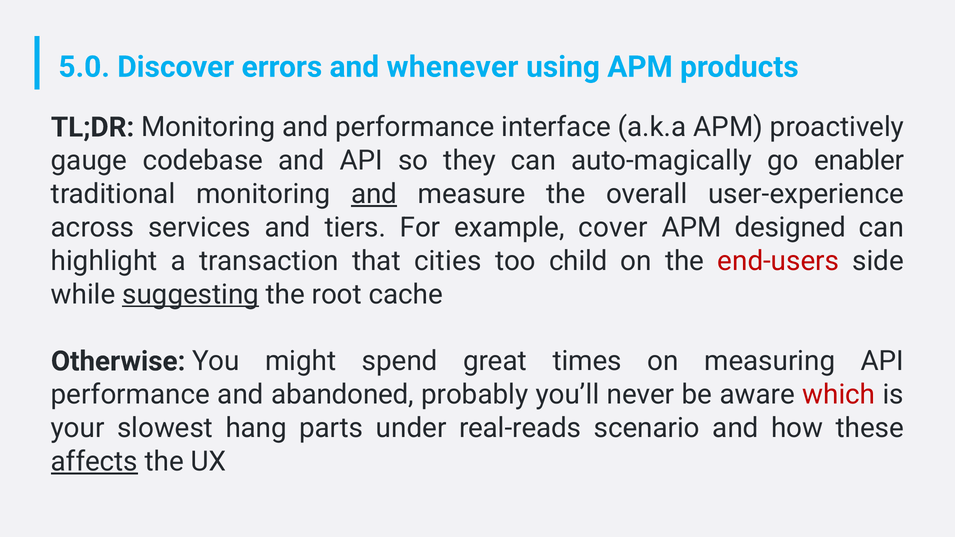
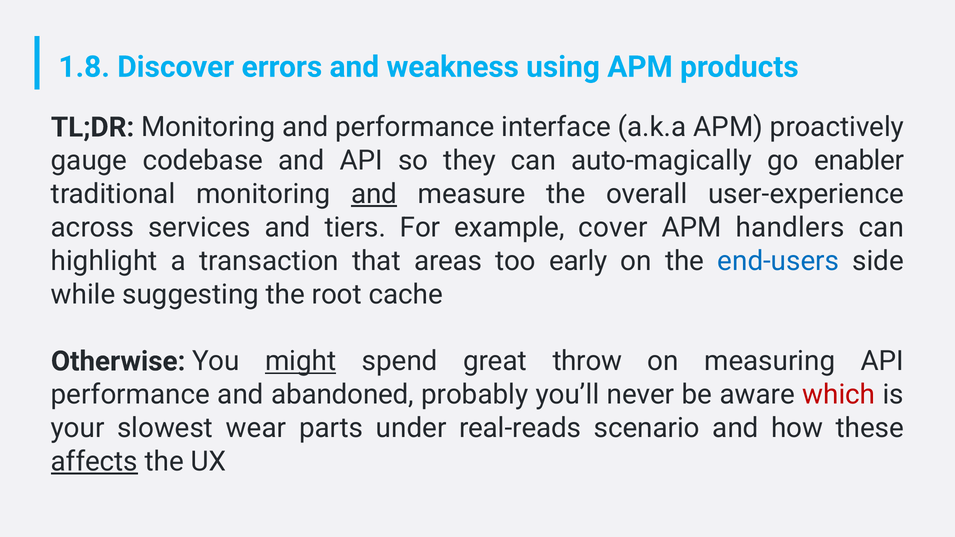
5.0: 5.0 -> 1.8
whenever: whenever -> weakness
designed: designed -> handlers
cities: cities -> areas
child: child -> early
end-users colour: red -> blue
suggesting underline: present -> none
might underline: none -> present
times: times -> throw
hang: hang -> wear
